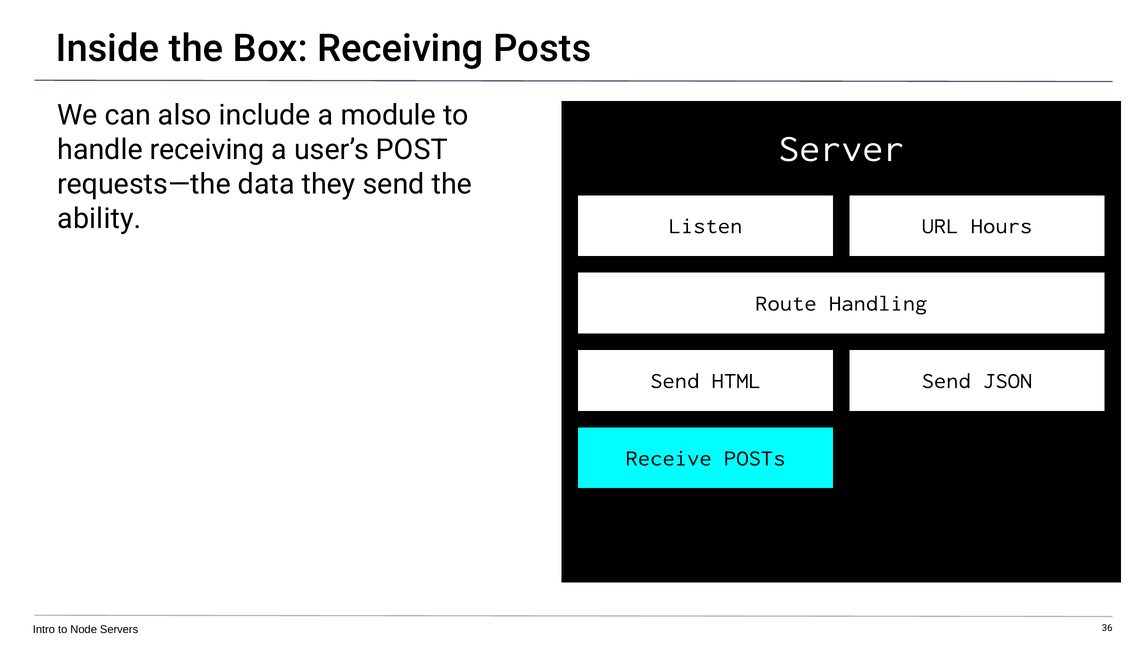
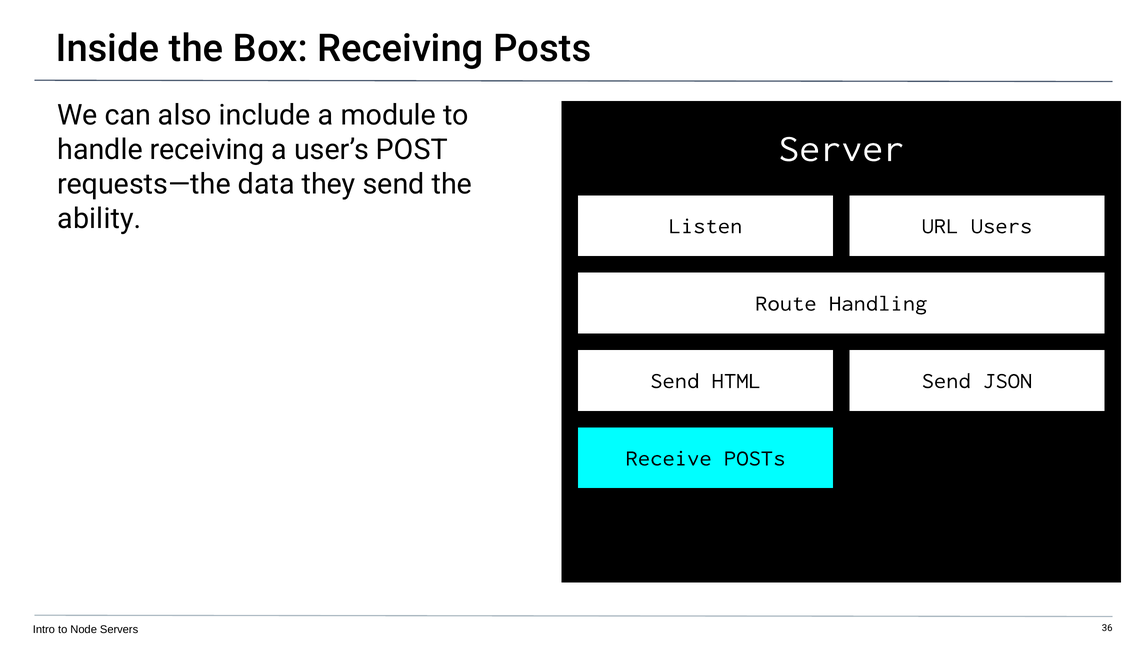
Hours: Hours -> Users
